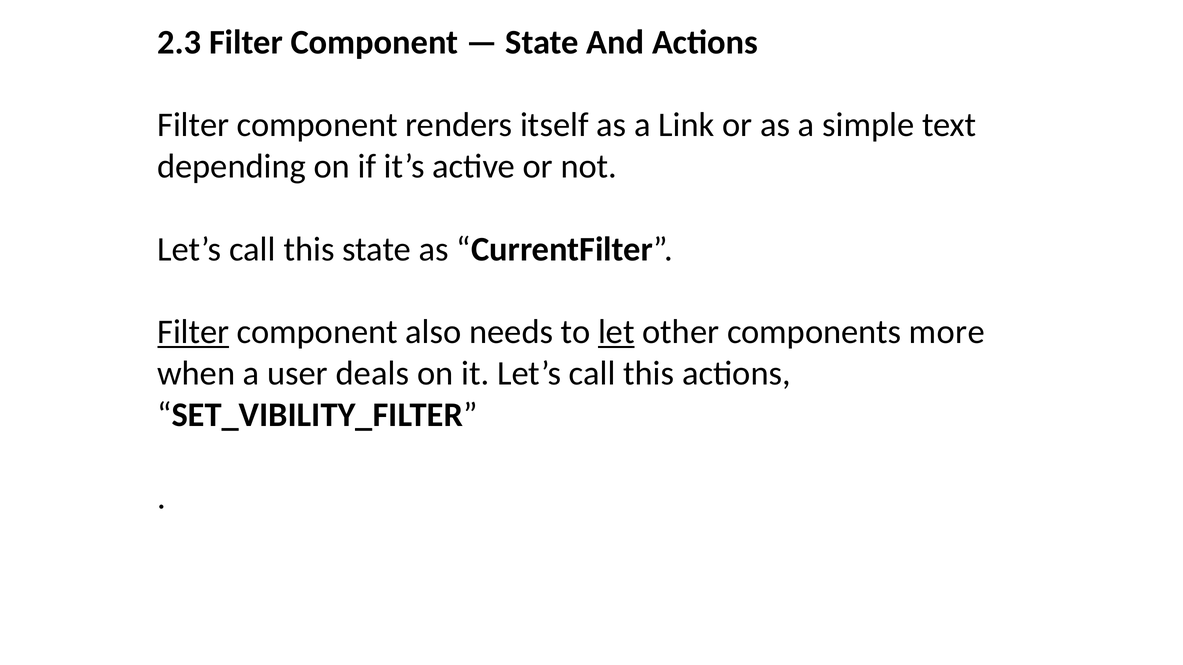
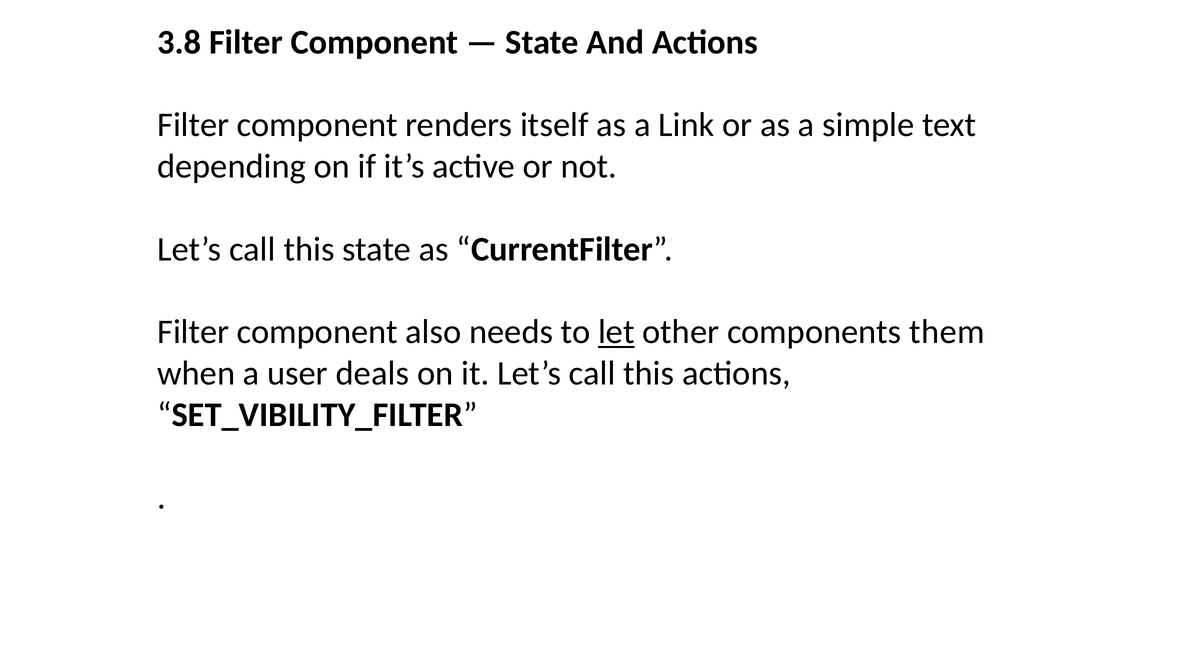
2.3: 2.3 -> 3.8
Filter at (193, 332) underline: present -> none
more: more -> them
